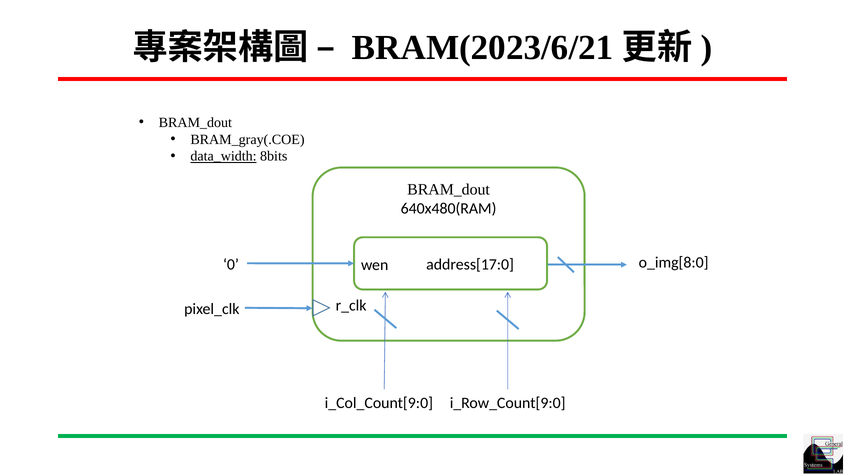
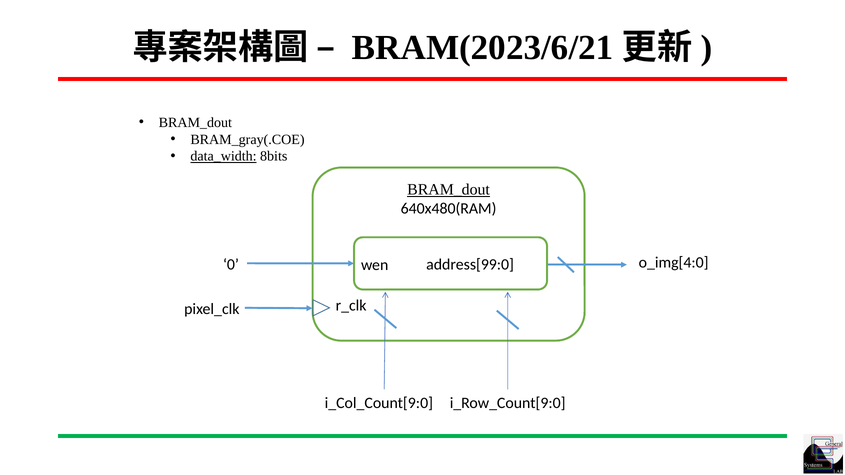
BRAM_dout at (449, 190) underline: none -> present
o_img[8:0: o_img[8:0 -> o_img[4:0
address[17:0: address[17:0 -> address[99:0
